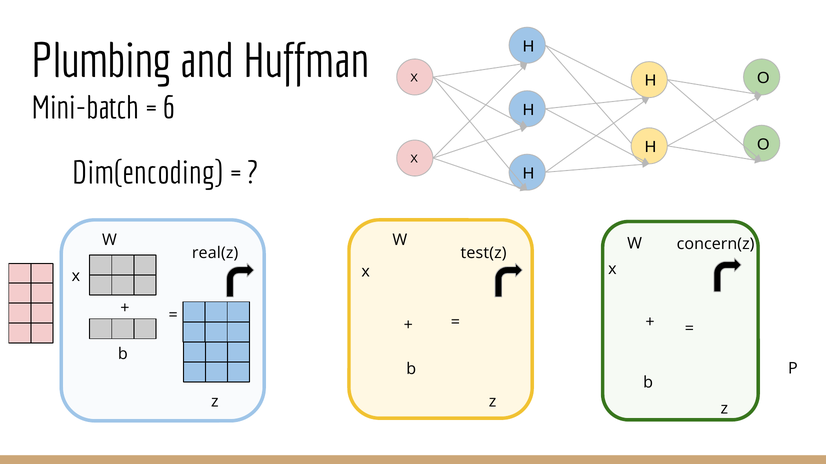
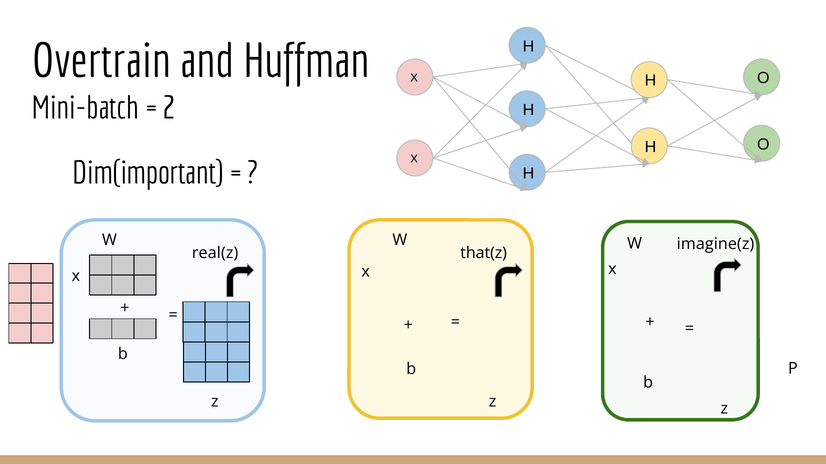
Plumbing: Plumbing -> Overtrain
6: 6 -> 2
Dim(encoding: Dim(encoding -> Dim(important
concern(z: concern(z -> imagine(z
test(z: test(z -> that(z
